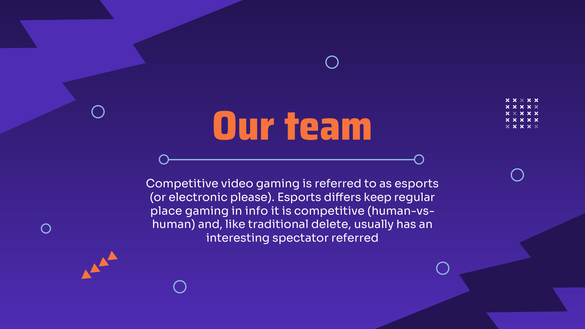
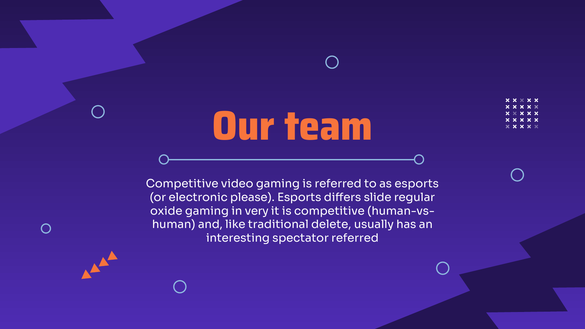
keep: keep -> slide
place: place -> oxide
info: info -> very
